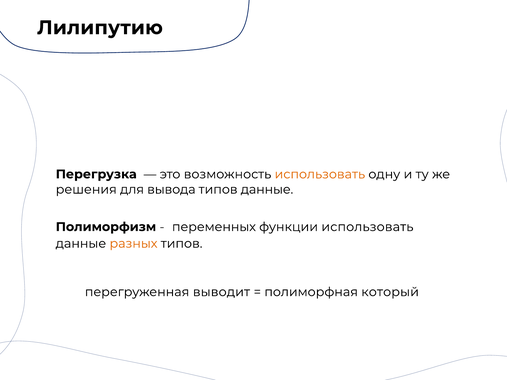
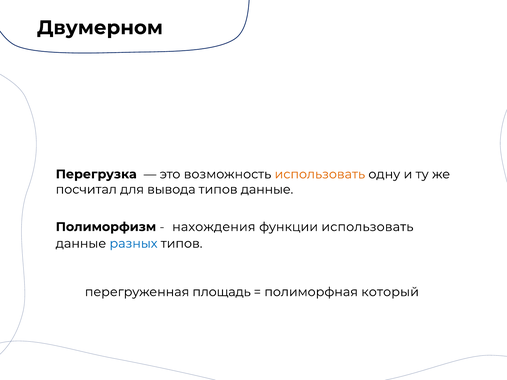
Лилипутию: Лилипутию -> Двумерном
решения: решения -> посчитал
переменных: переменных -> нахождения
разных colour: orange -> blue
выводит: выводит -> площадь
